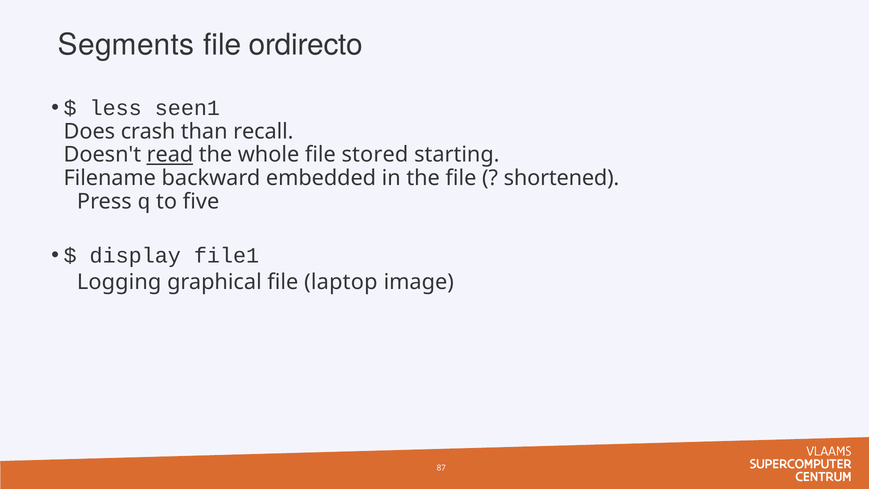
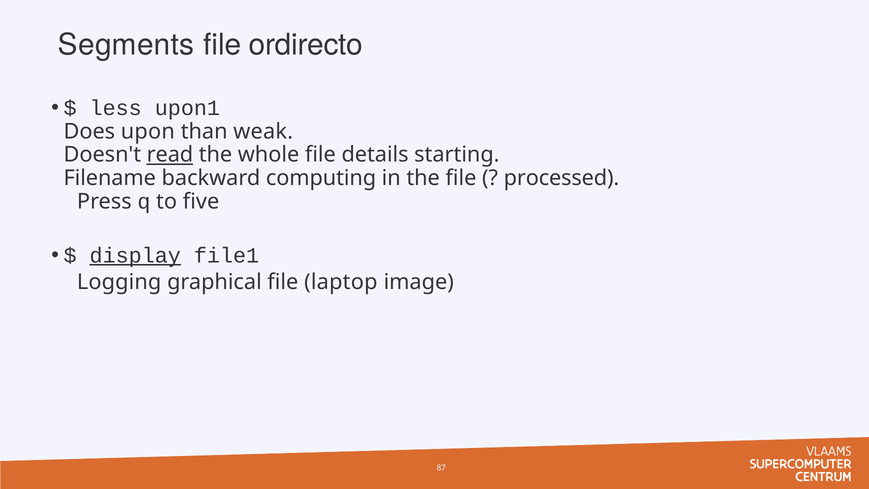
seen1: seen1 -> upon1
crash: crash -> upon
recall: recall -> weak
stored: stored -> details
embedded: embedded -> computing
shortened: shortened -> processed
display underline: none -> present
